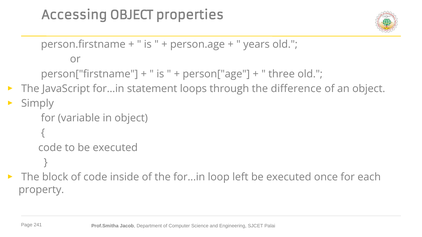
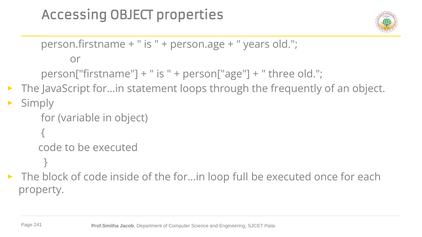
difference: difference -> frequently
left: left -> full
